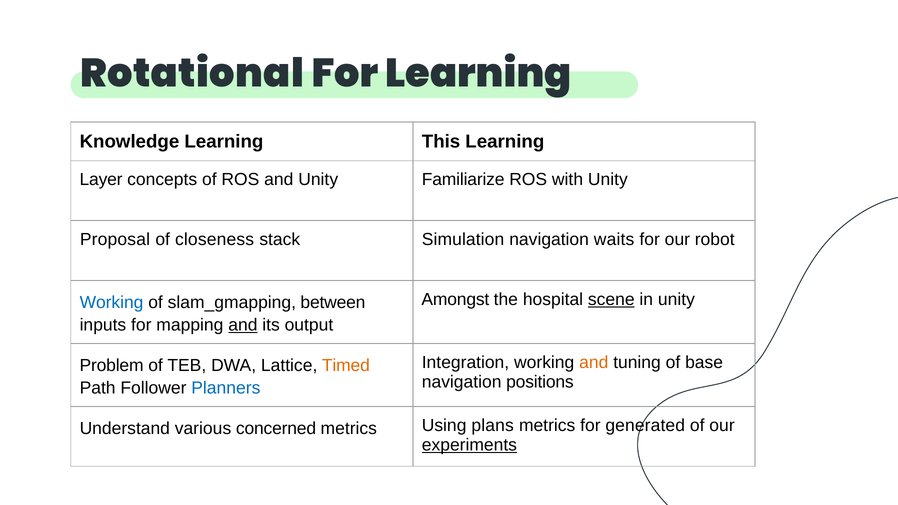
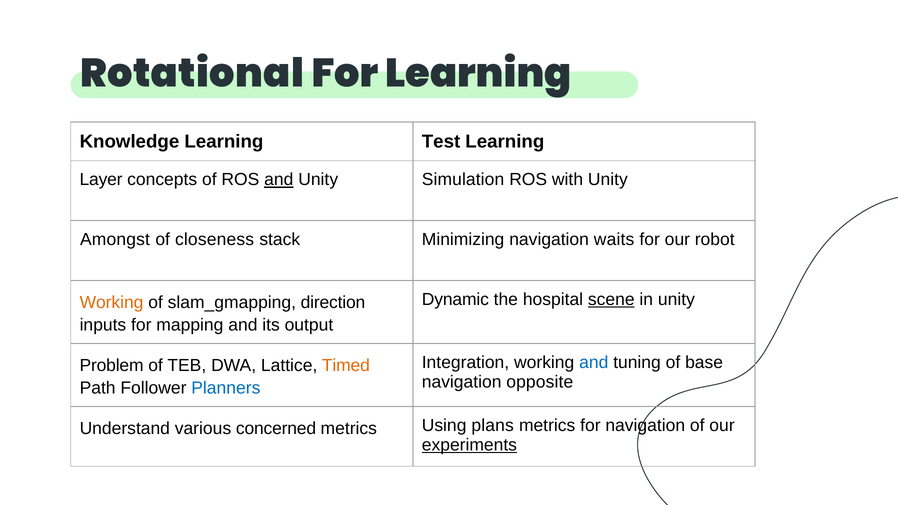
This: This -> Test
and at (279, 180) underline: none -> present
Familiarize: Familiarize -> Simulation
Proposal: Proposal -> Amongst
Simulation: Simulation -> Minimizing
Amongst: Amongst -> Dynamic
Working at (112, 302) colour: blue -> orange
between: between -> direction
and at (243, 325) underline: present -> none
and at (594, 363) colour: orange -> blue
positions: positions -> opposite
for generated: generated -> navigation
